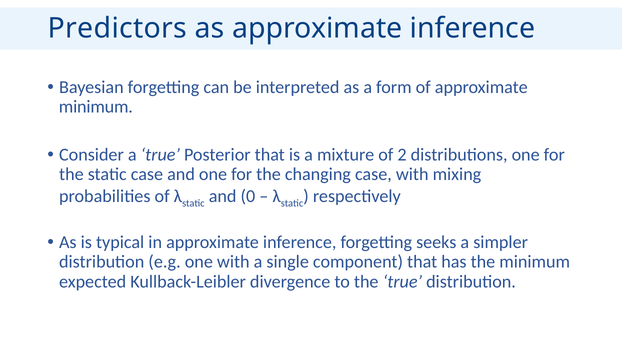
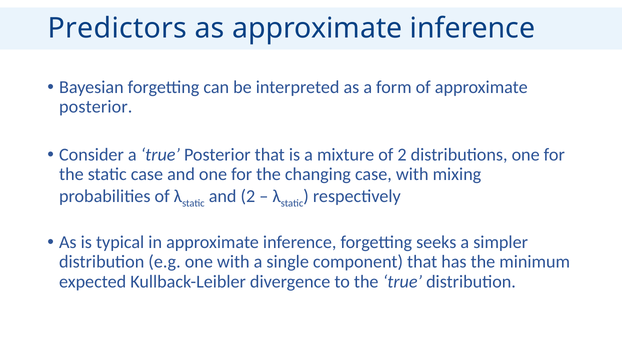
minimum at (96, 107): minimum -> posterior
and 0: 0 -> 2
